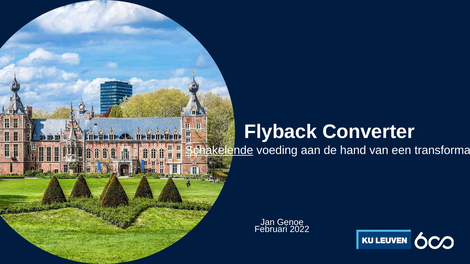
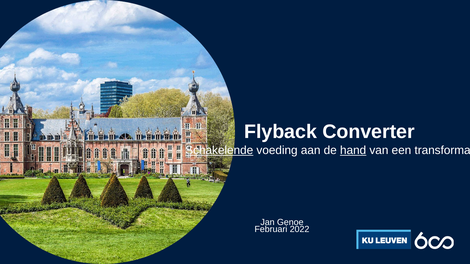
hand underline: none -> present
